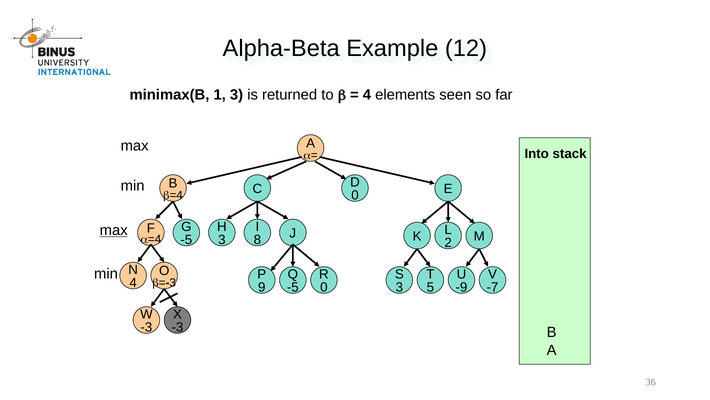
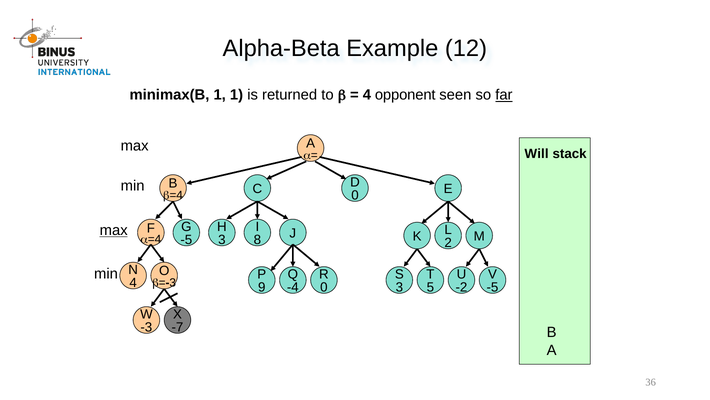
1 3: 3 -> 1
elements: elements -> opponent
far underline: none -> present
Into: Into -> Will
-5 at (293, 287): -5 -> -4
-9: -9 -> -2
-7 at (492, 287): -7 -> -5
-3 at (177, 327): -3 -> -7
